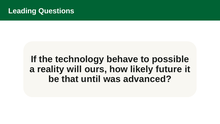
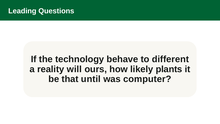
possible: possible -> different
future: future -> plants
advanced: advanced -> computer
